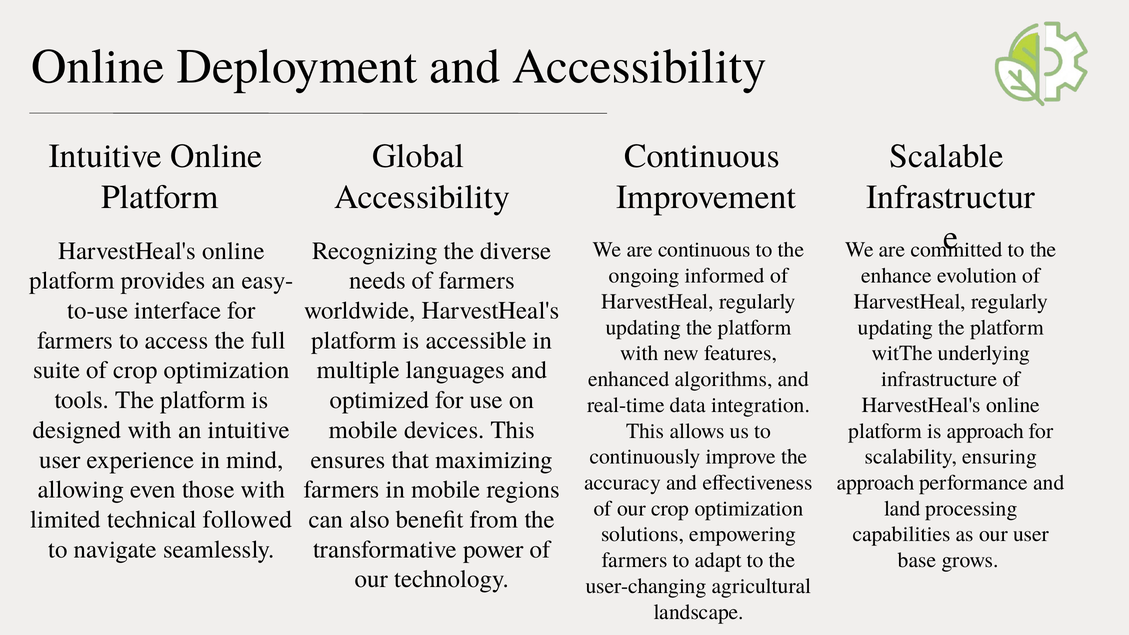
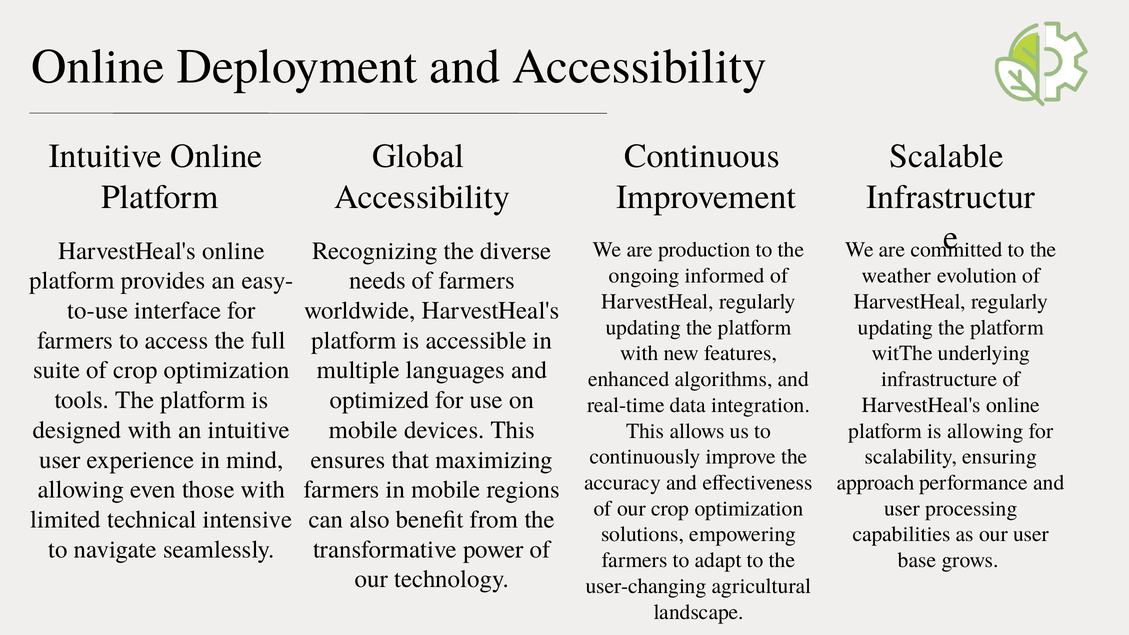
are continuous: continuous -> production
enhance: enhance -> weather
is approach: approach -> allowing
land at (902, 509): land -> user
followed: followed -> intensive
